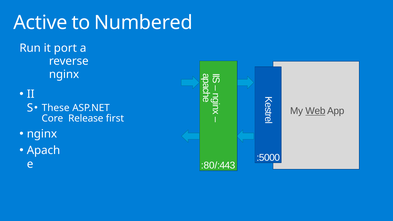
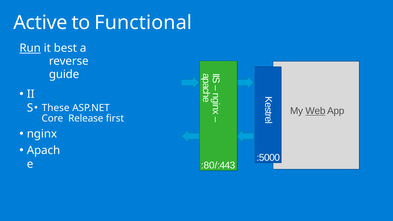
Numbered: Numbered -> Functional
Run underline: none -> present
port: port -> best
nginx at (64, 74): nginx -> guide
